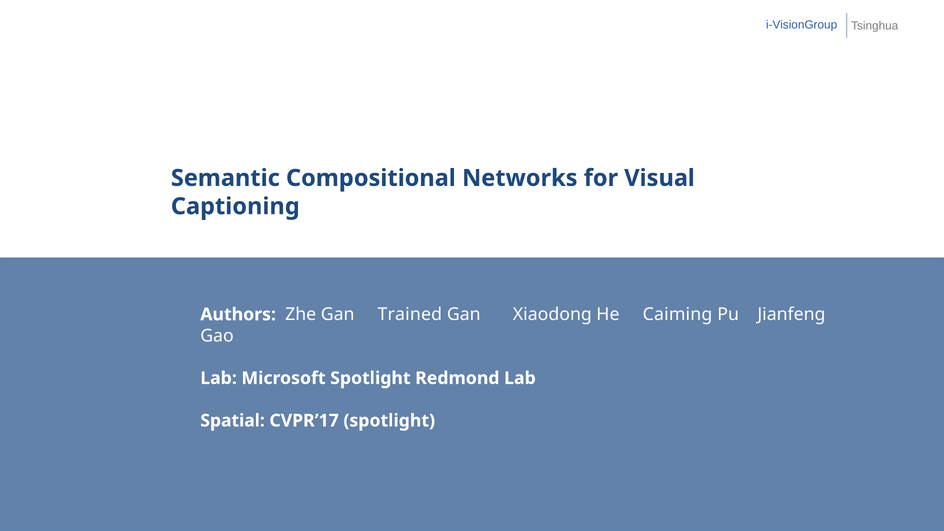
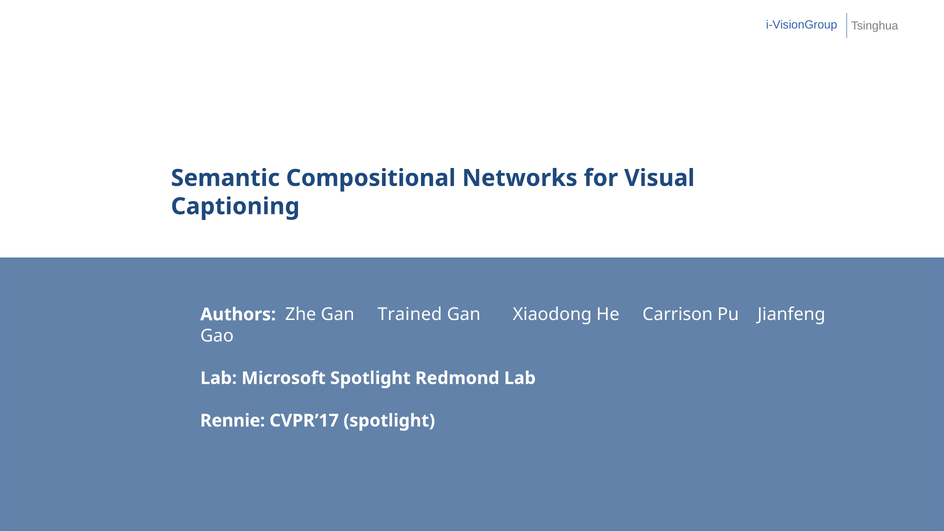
Caiming: Caiming -> Carrison
Spatial: Spatial -> Rennie
